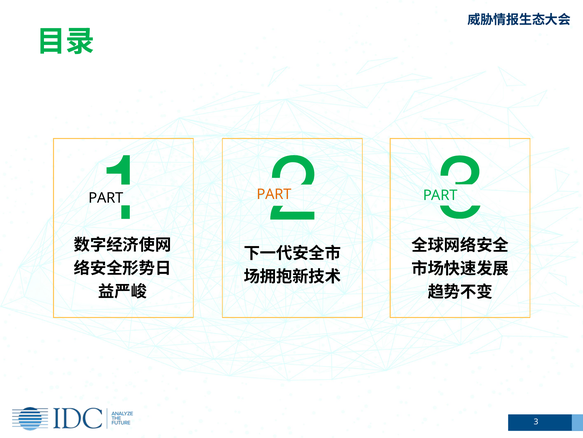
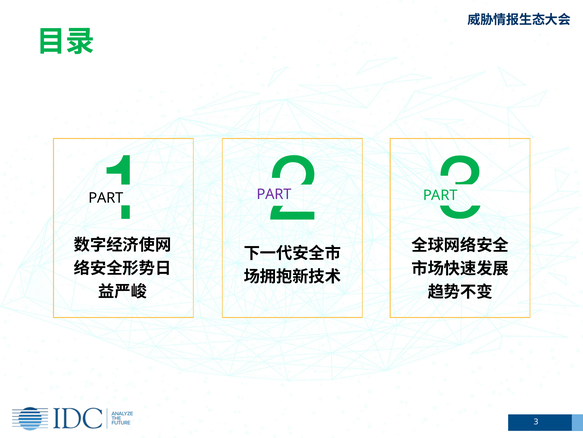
PART at (274, 194) colour: orange -> purple
